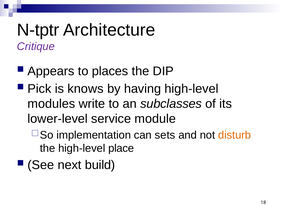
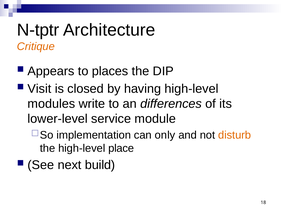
Critique colour: purple -> orange
Pick: Pick -> Visit
knows: knows -> closed
subclasses: subclasses -> differences
sets: sets -> only
